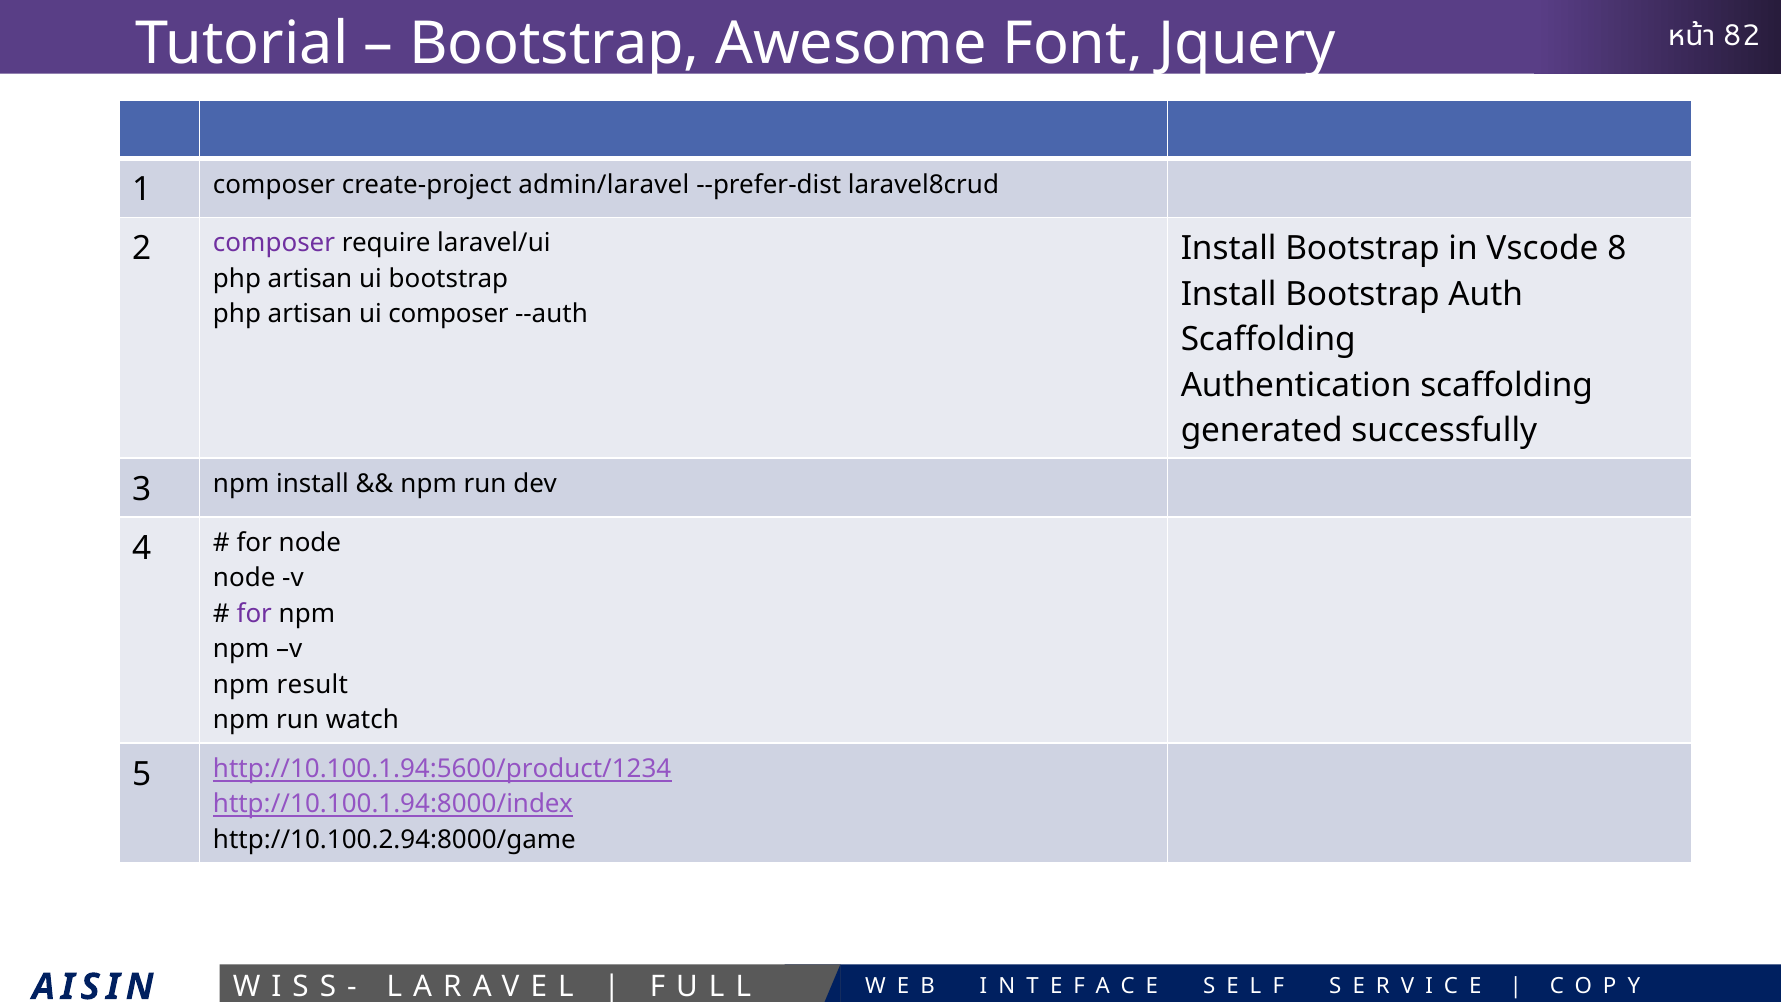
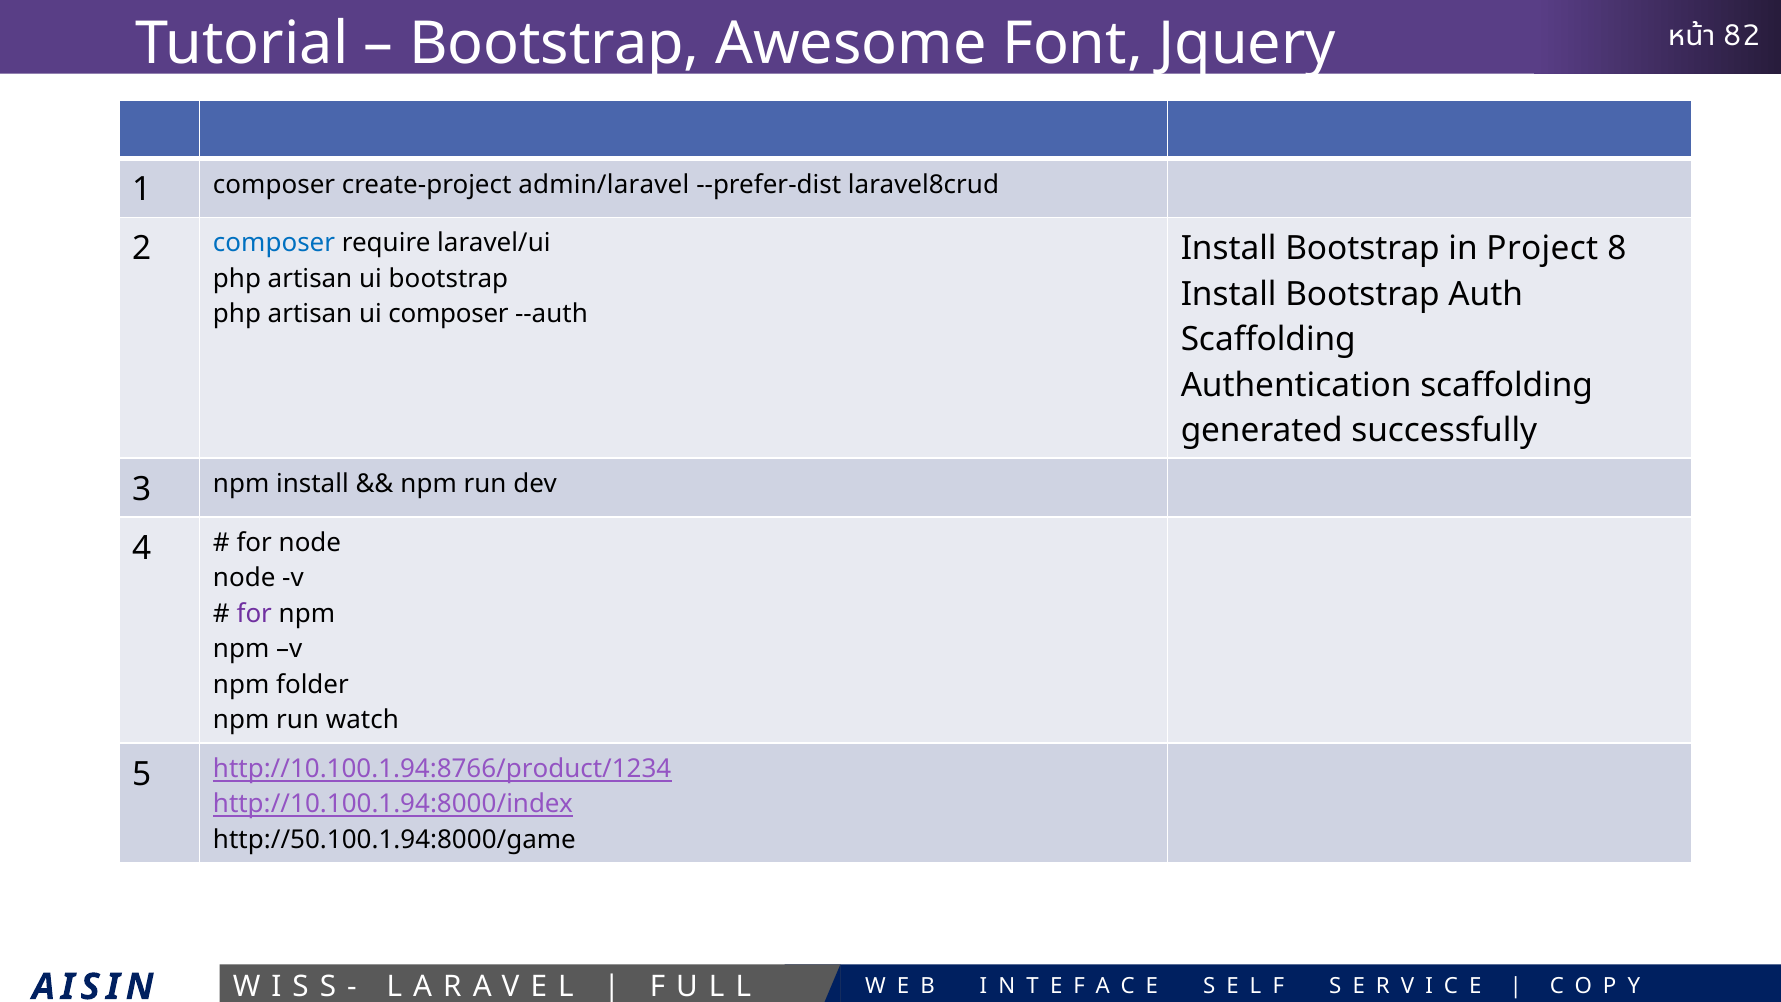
composer at (274, 243) colour: purple -> blue
Vscode: Vscode -> Project
result: result -> folder
http://10.100.1.94:5600/product/1234: http://10.100.1.94:5600/product/1234 -> http://10.100.1.94:8766/product/1234
http://10.100.2.94:8000/game: http://10.100.2.94:8000/game -> http://50.100.1.94:8000/game
